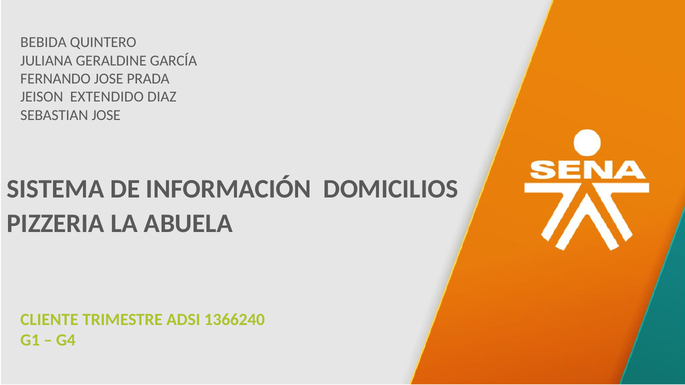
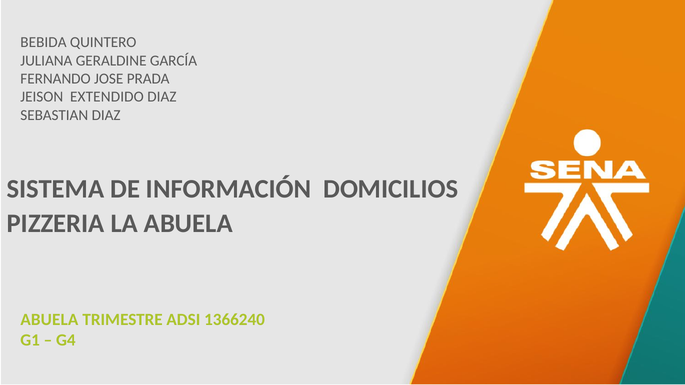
SEBASTIAN JOSE: JOSE -> DIAZ
CLIENTE at (49, 320): CLIENTE -> ABUELA
